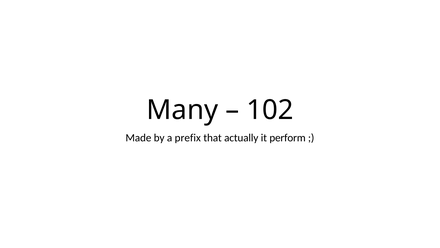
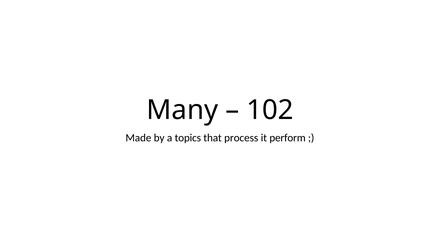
prefix: prefix -> topics
actually: actually -> process
